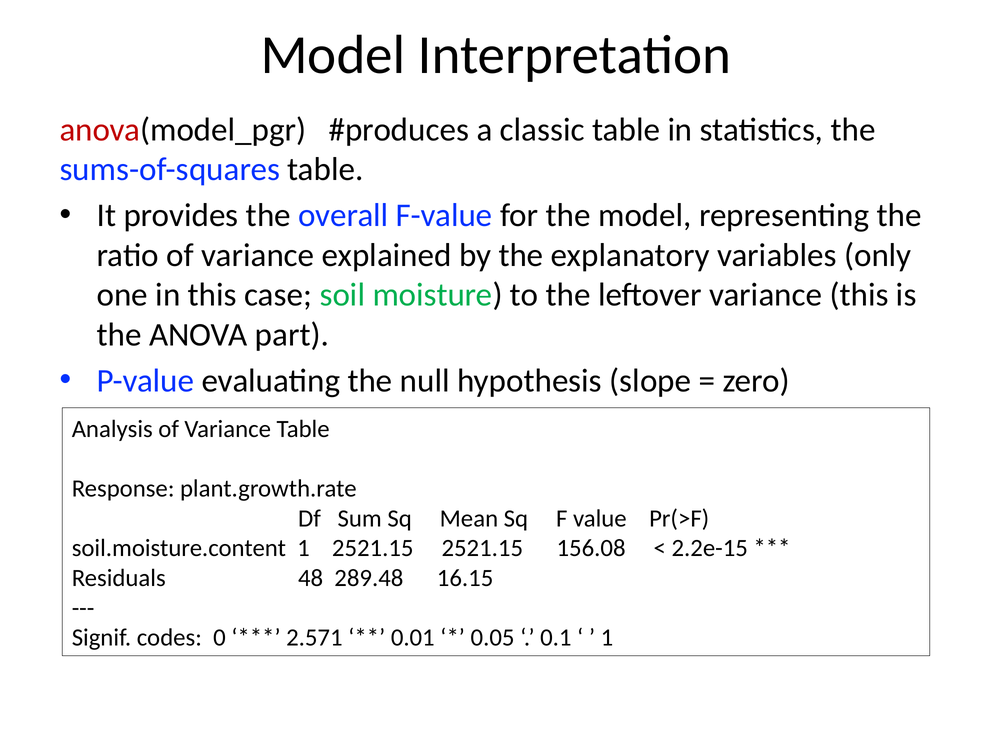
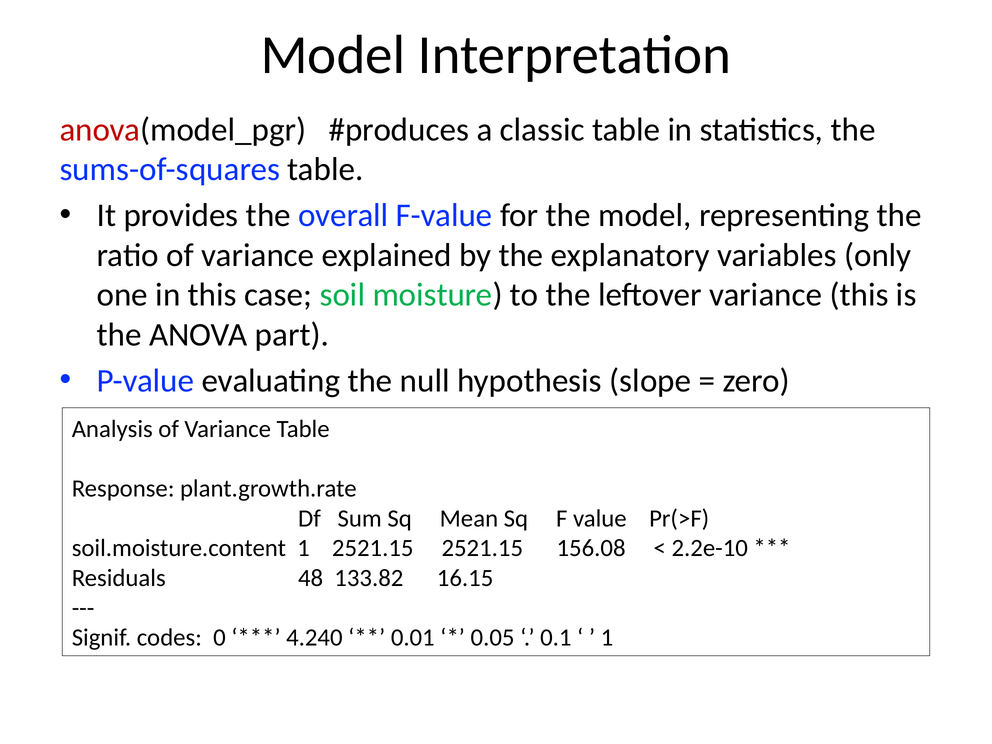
2.2e-15: 2.2e-15 -> 2.2e-10
289.48: 289.48 -> 133.82
2.571: 2.571 -> 4.240
